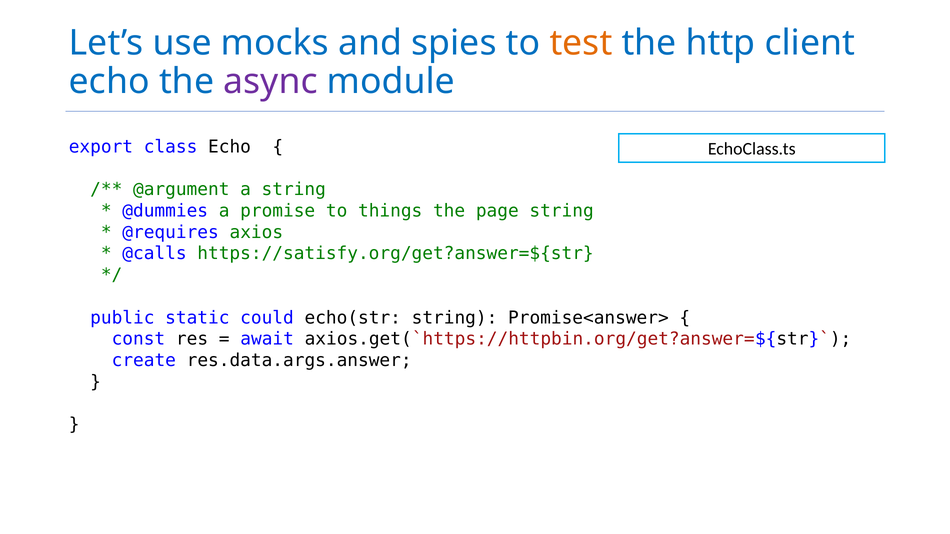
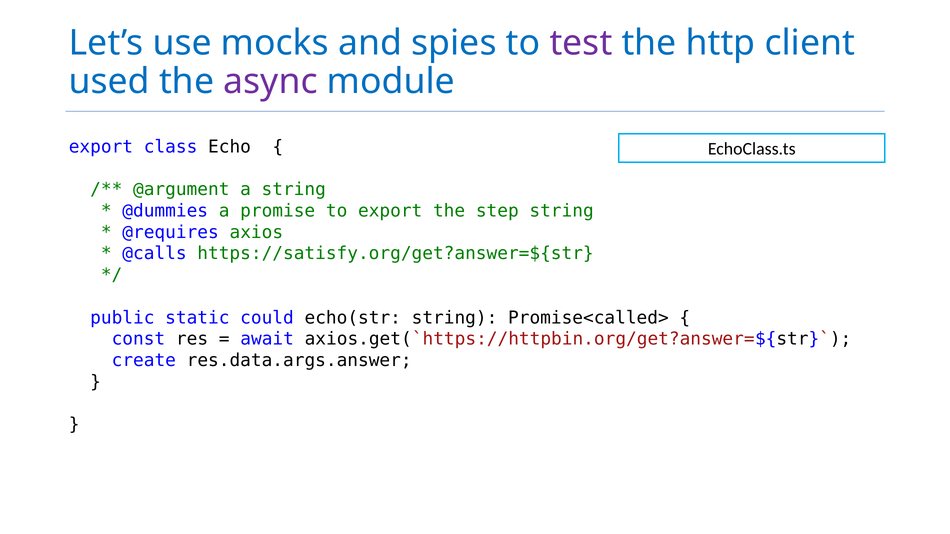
test colour: orange -> purple
echo at (109, 82): echo -> used
to things: things -> export
page: page -> step
Promise<answer>: Promise<answer> -> Promise<called>
